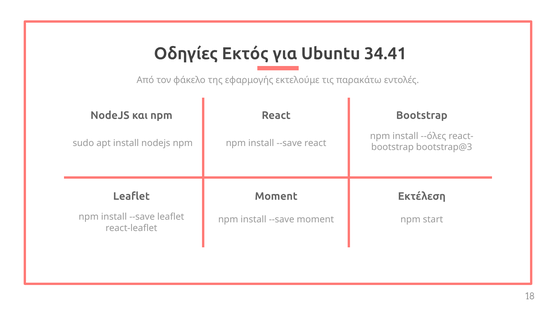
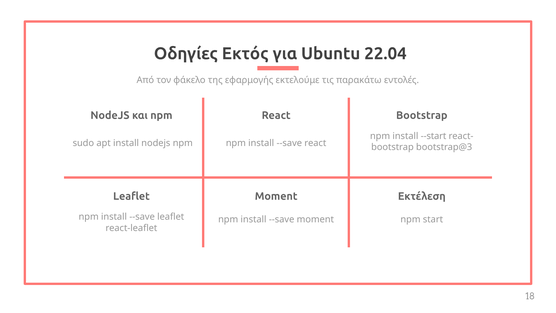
34.41: 34.41 -> 22.04
--όλες: --όλες -> --start
